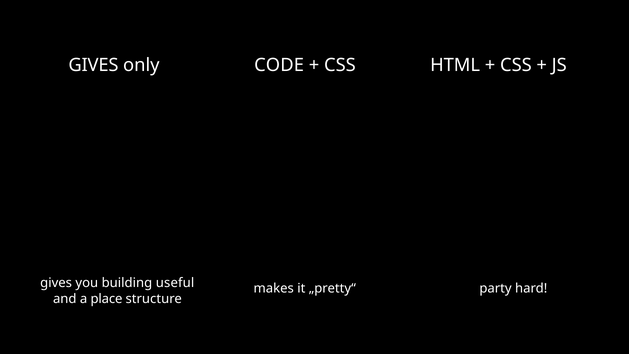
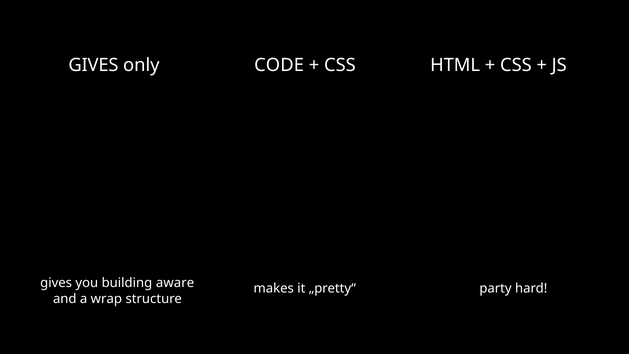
useful: useful -> aware
place: place -> wrap
